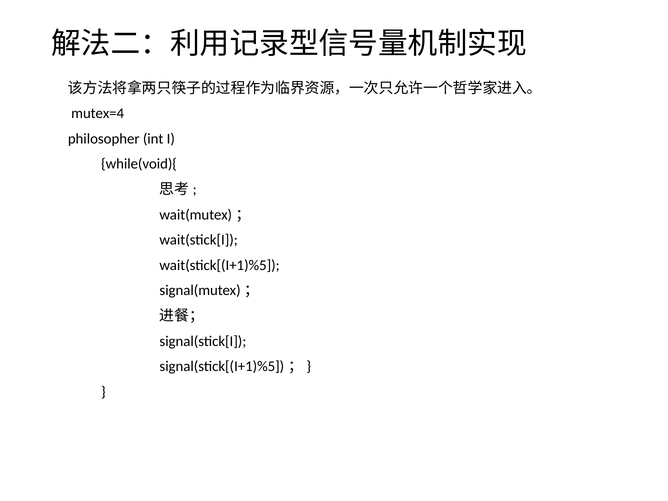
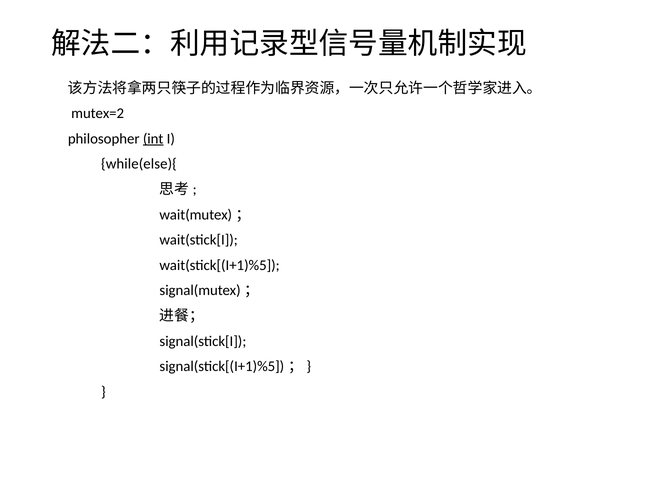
mutex=4: mutex=4 -> mutex=2
int underline: none -> present
while(void){: while(void){ -> while(else){
